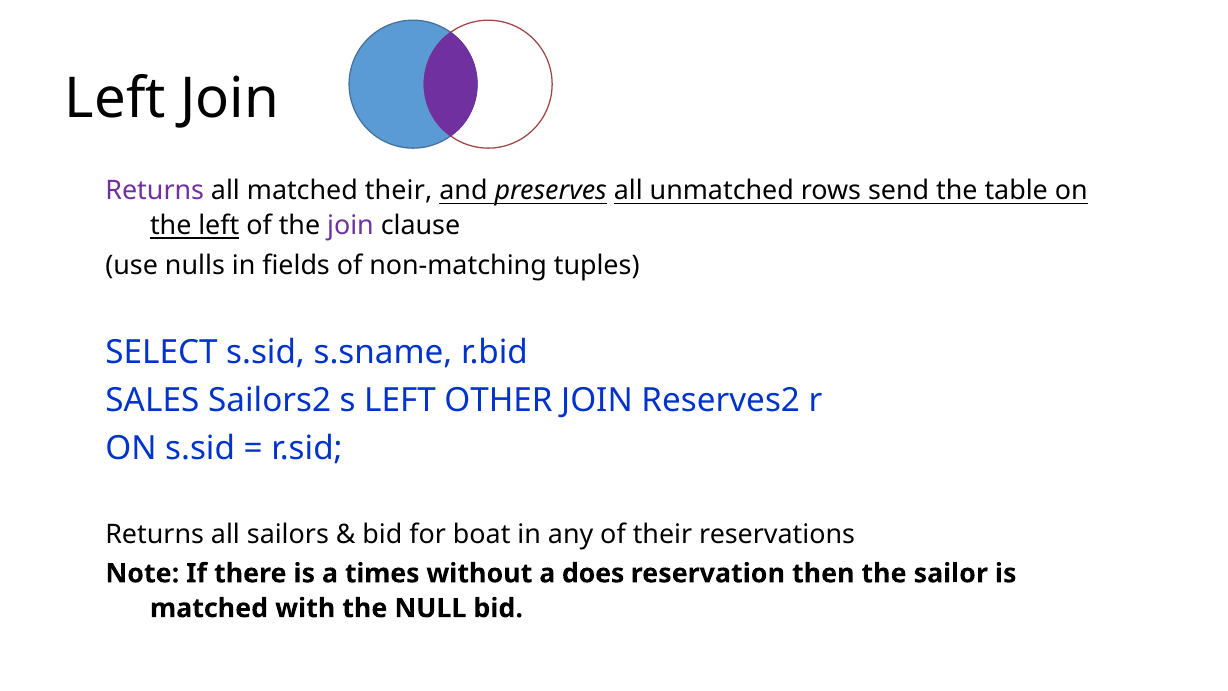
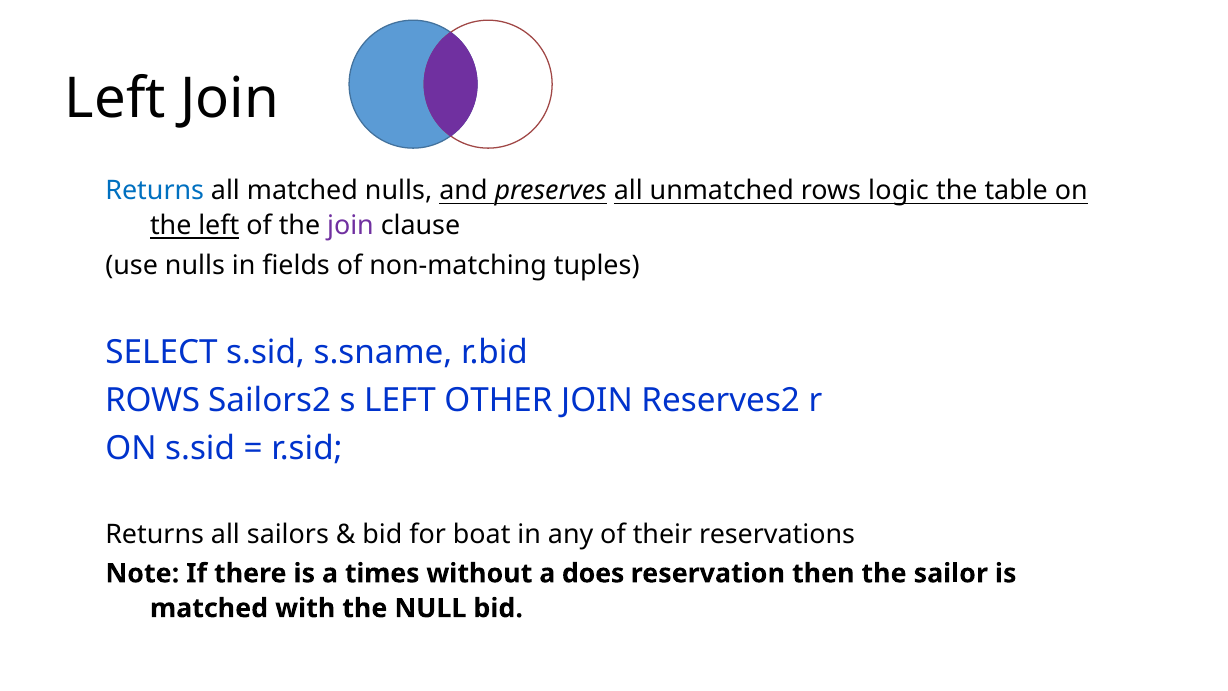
Returns at (155, 191) colour: purple -> blue
matched their: their -> nulls
send: send -> logic
SALES at (152, 400): SALES -> ROWS
